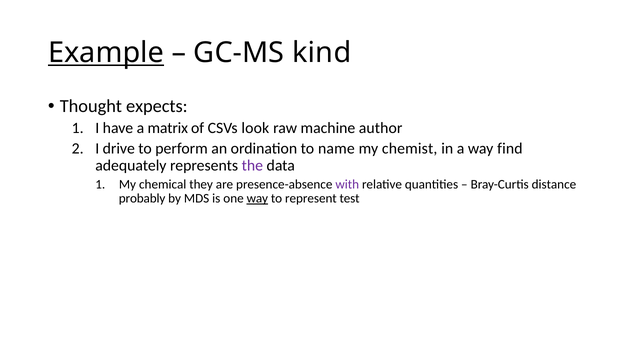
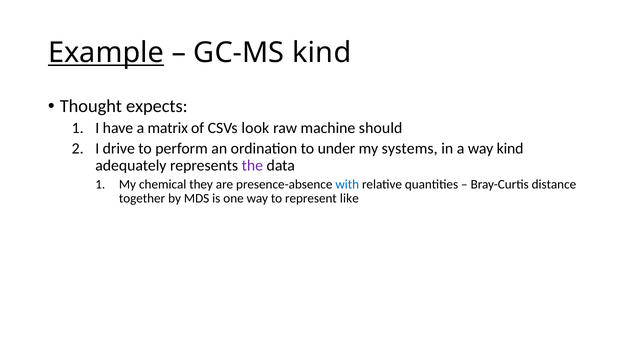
author: author -> should
name: name -> under
chemist: chemist -> systems
way find: find -> kind
with colour: purple -> blue
probably: probably -> together
way at (257, 199) underline: present -> none
test: test -> like
